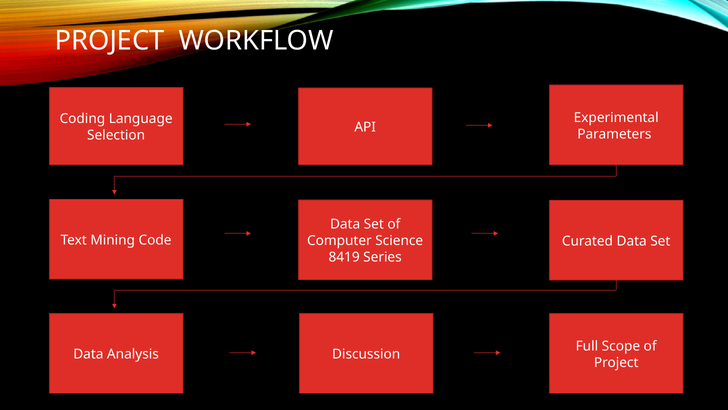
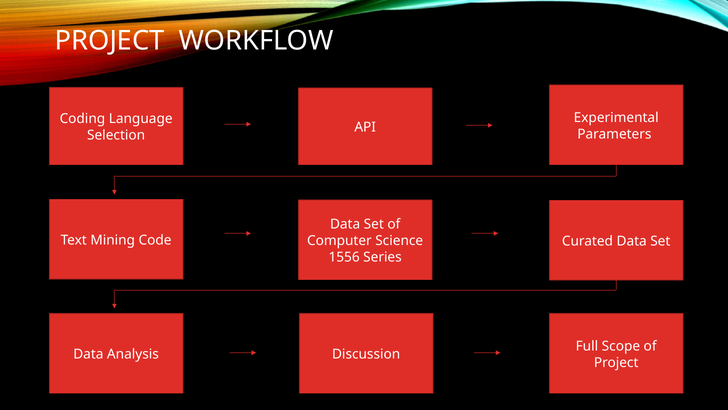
8419: 8419 -> 1556
